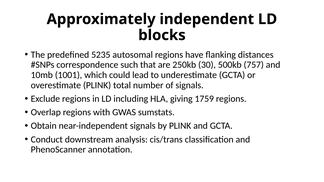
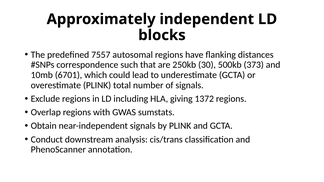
5235: 5235 -> 7557
757: 757 -> 373
1001: 1001 -> 6701
1759: 1759 -> 1372
